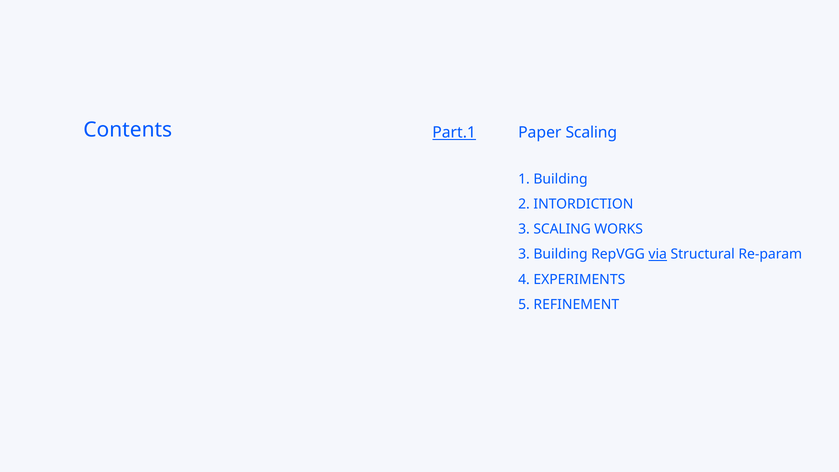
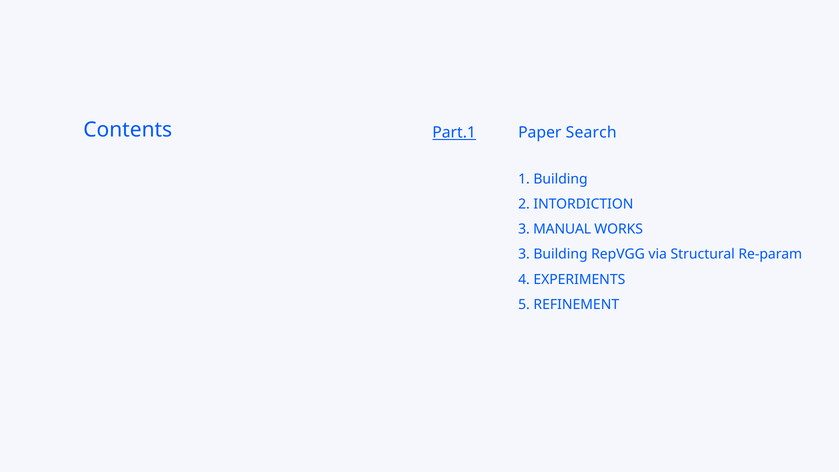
Paper Scaling: Scaling -> Search
3 SCALING: SCALING -> MANUAL
via underline: present -> none
